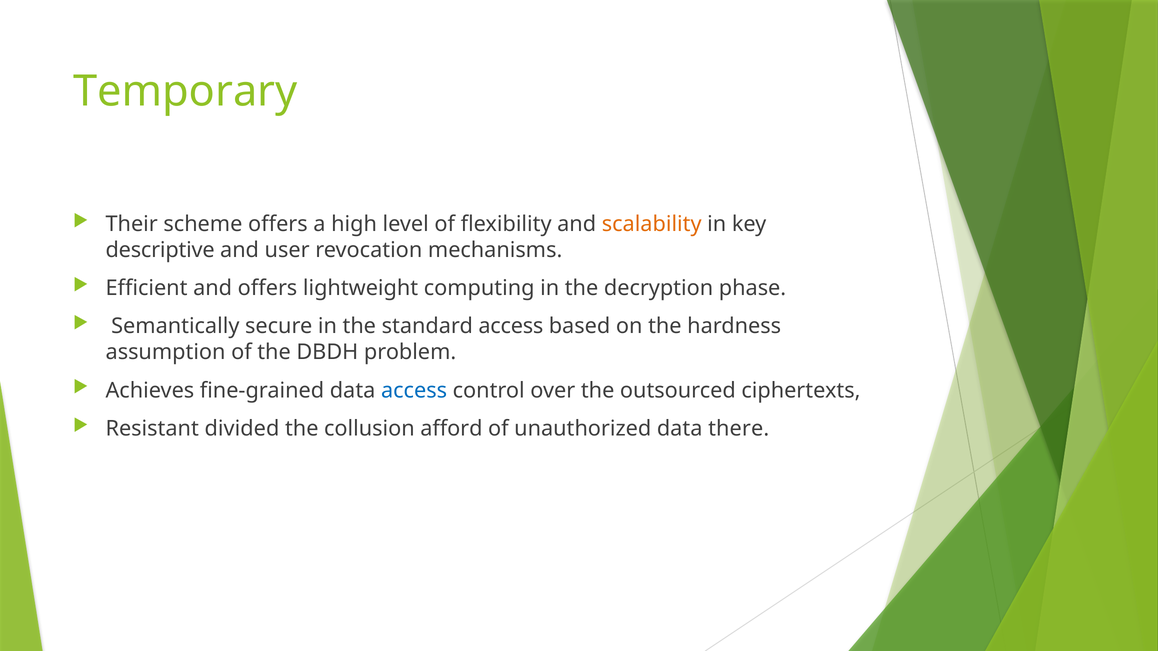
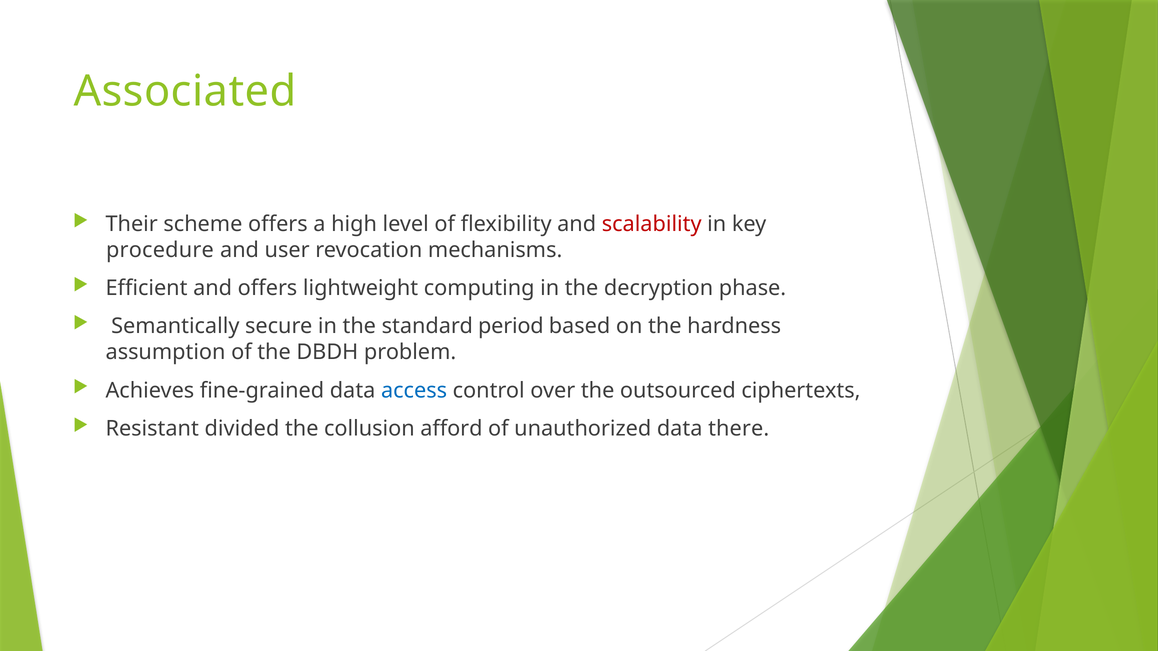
Temporary: Temporary -> Associated
scalability colour: orange -> red
descriptive: descriptive -> procedure
standard access: access -> period
